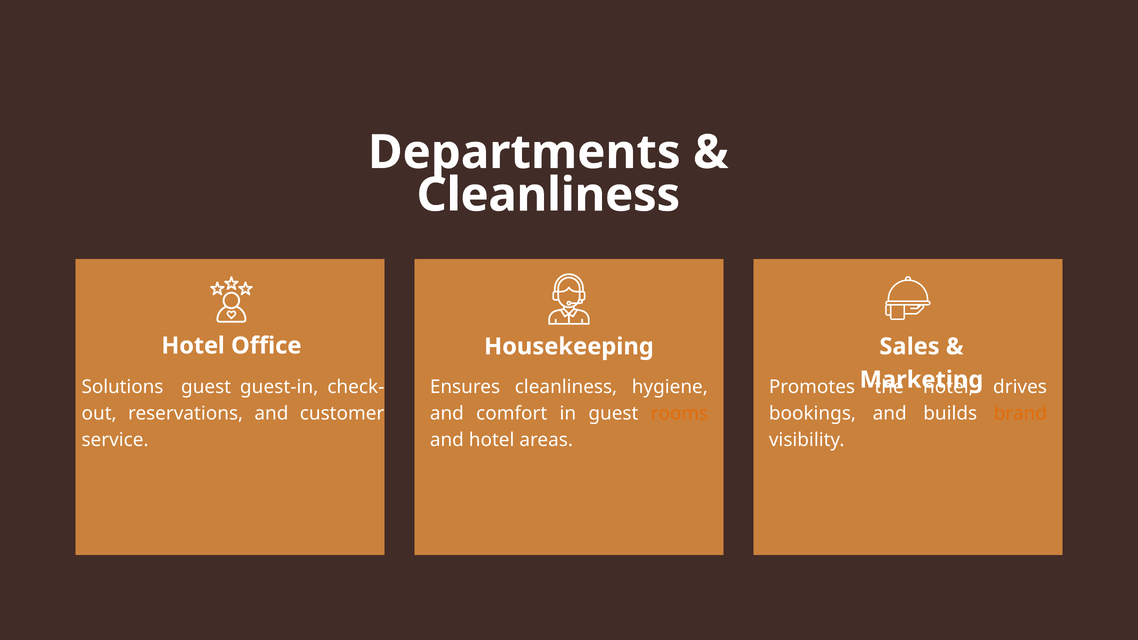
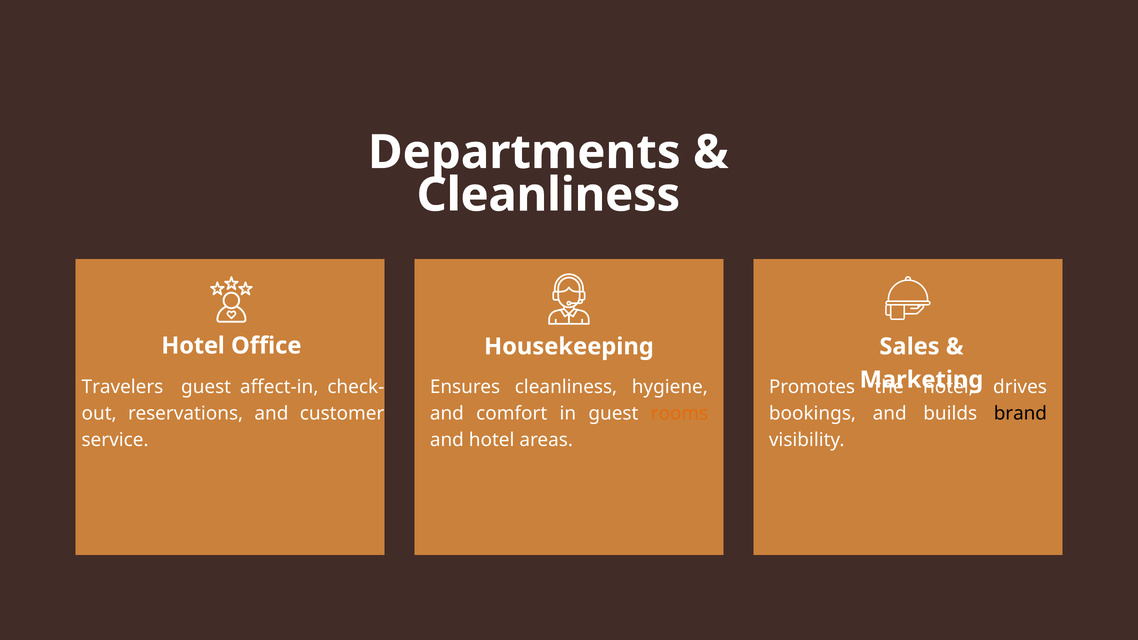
Solutions: Solutions -> Travelers
guest-in: guest-in -> affect-in
brand colour: orange -> black
